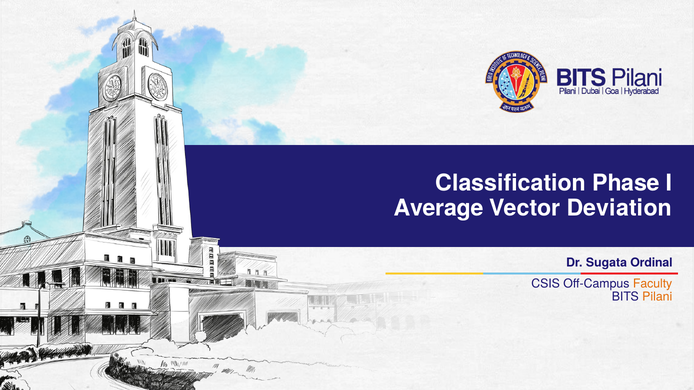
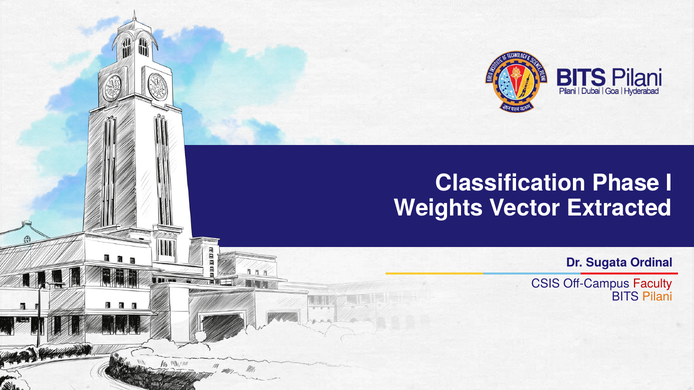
Average: Average -> Weights
Deviation: Deviation -> Extracted
Faculty colour: orange -> red
